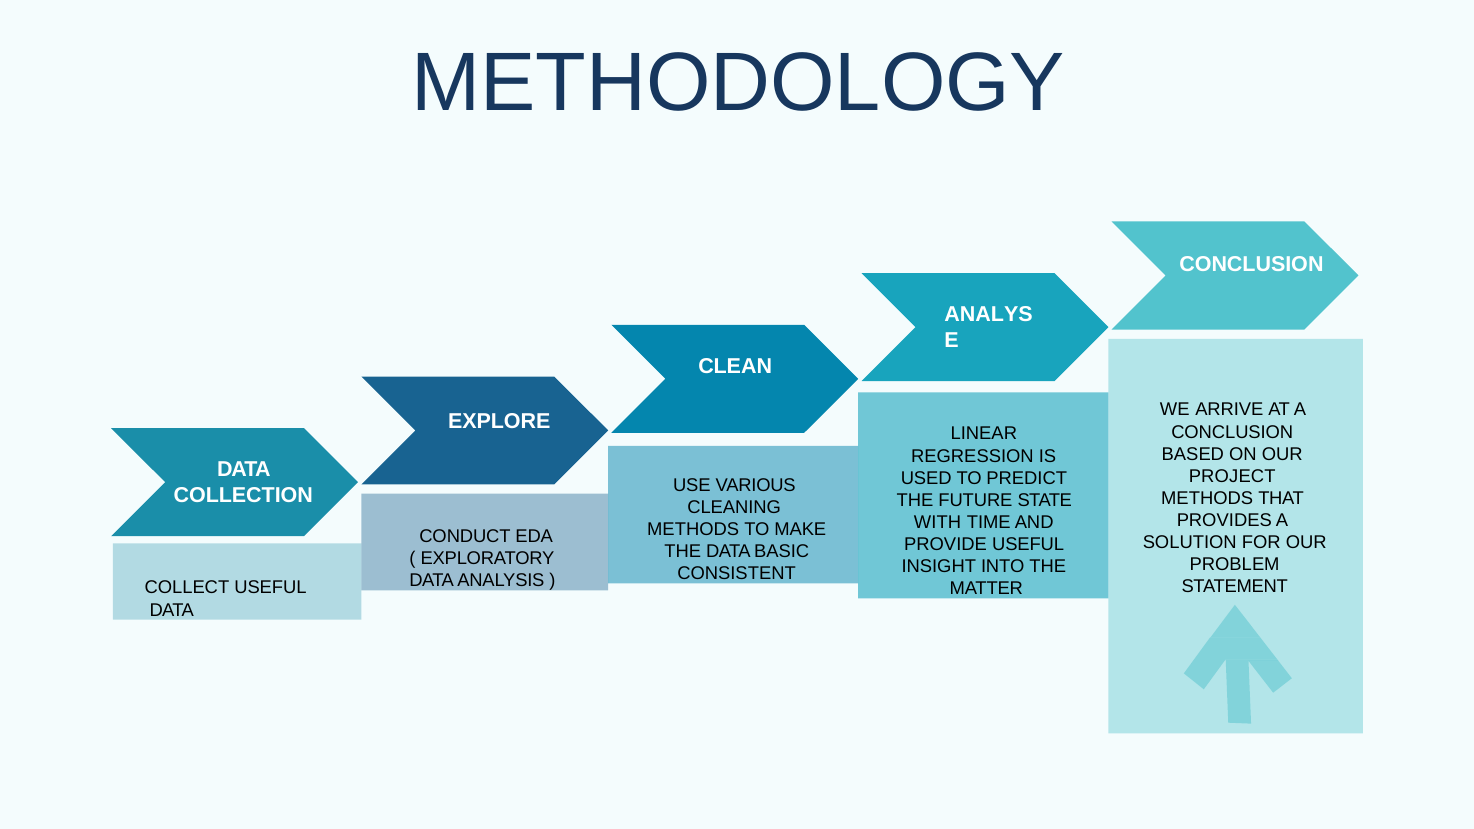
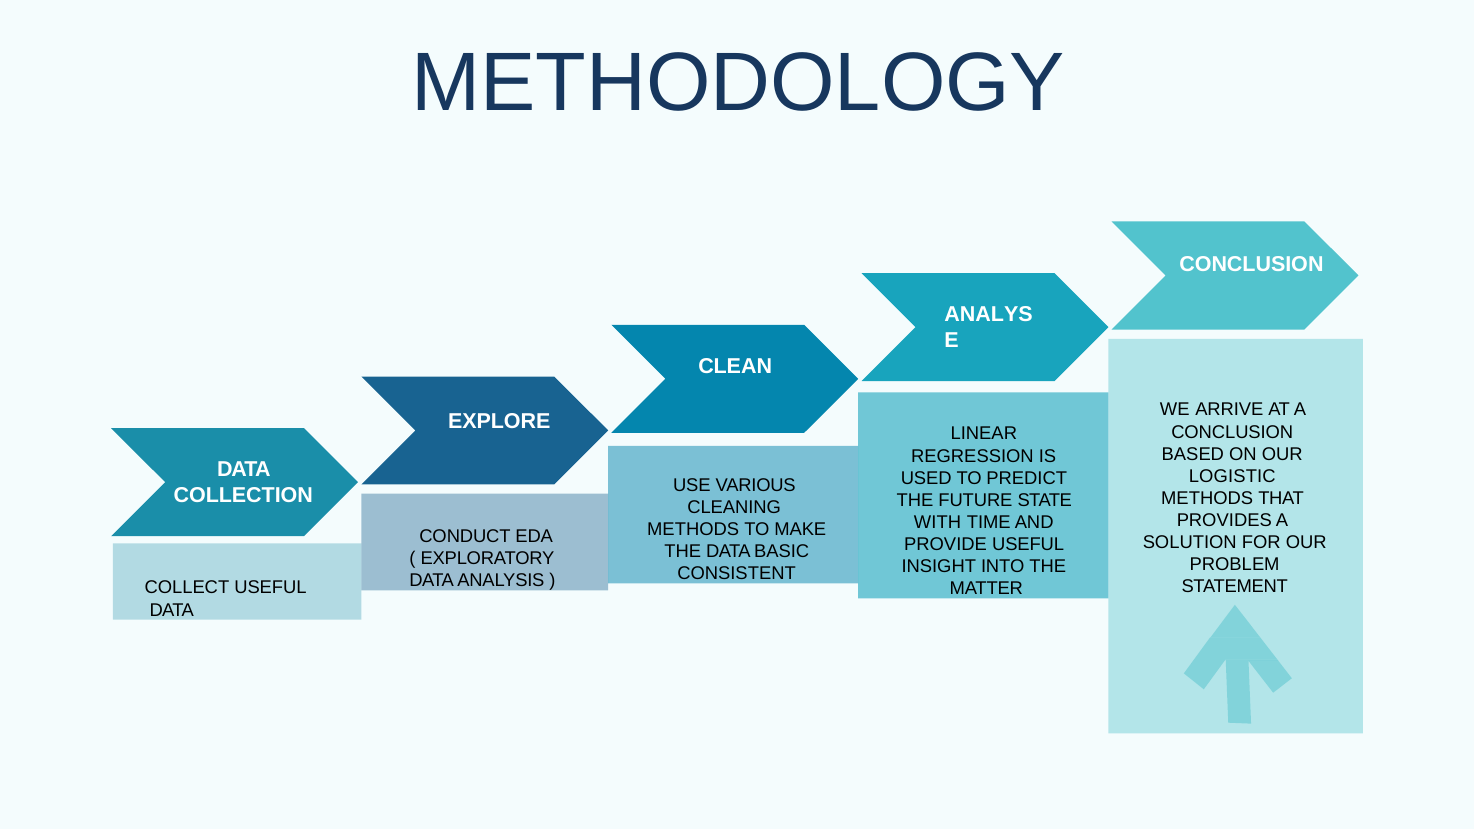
PROJECT: PROJECT -> LOGISTIC
